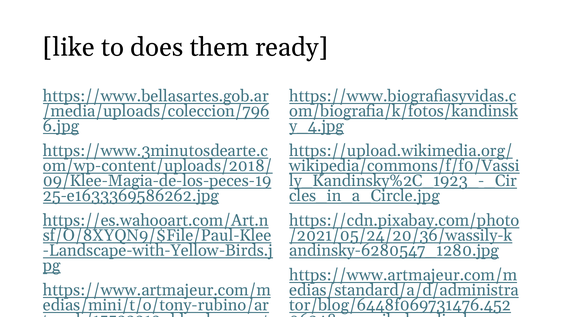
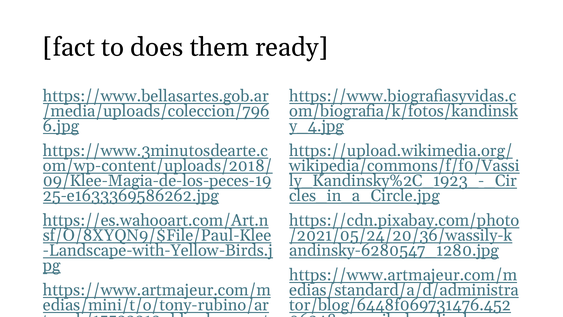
like: like -> fact
